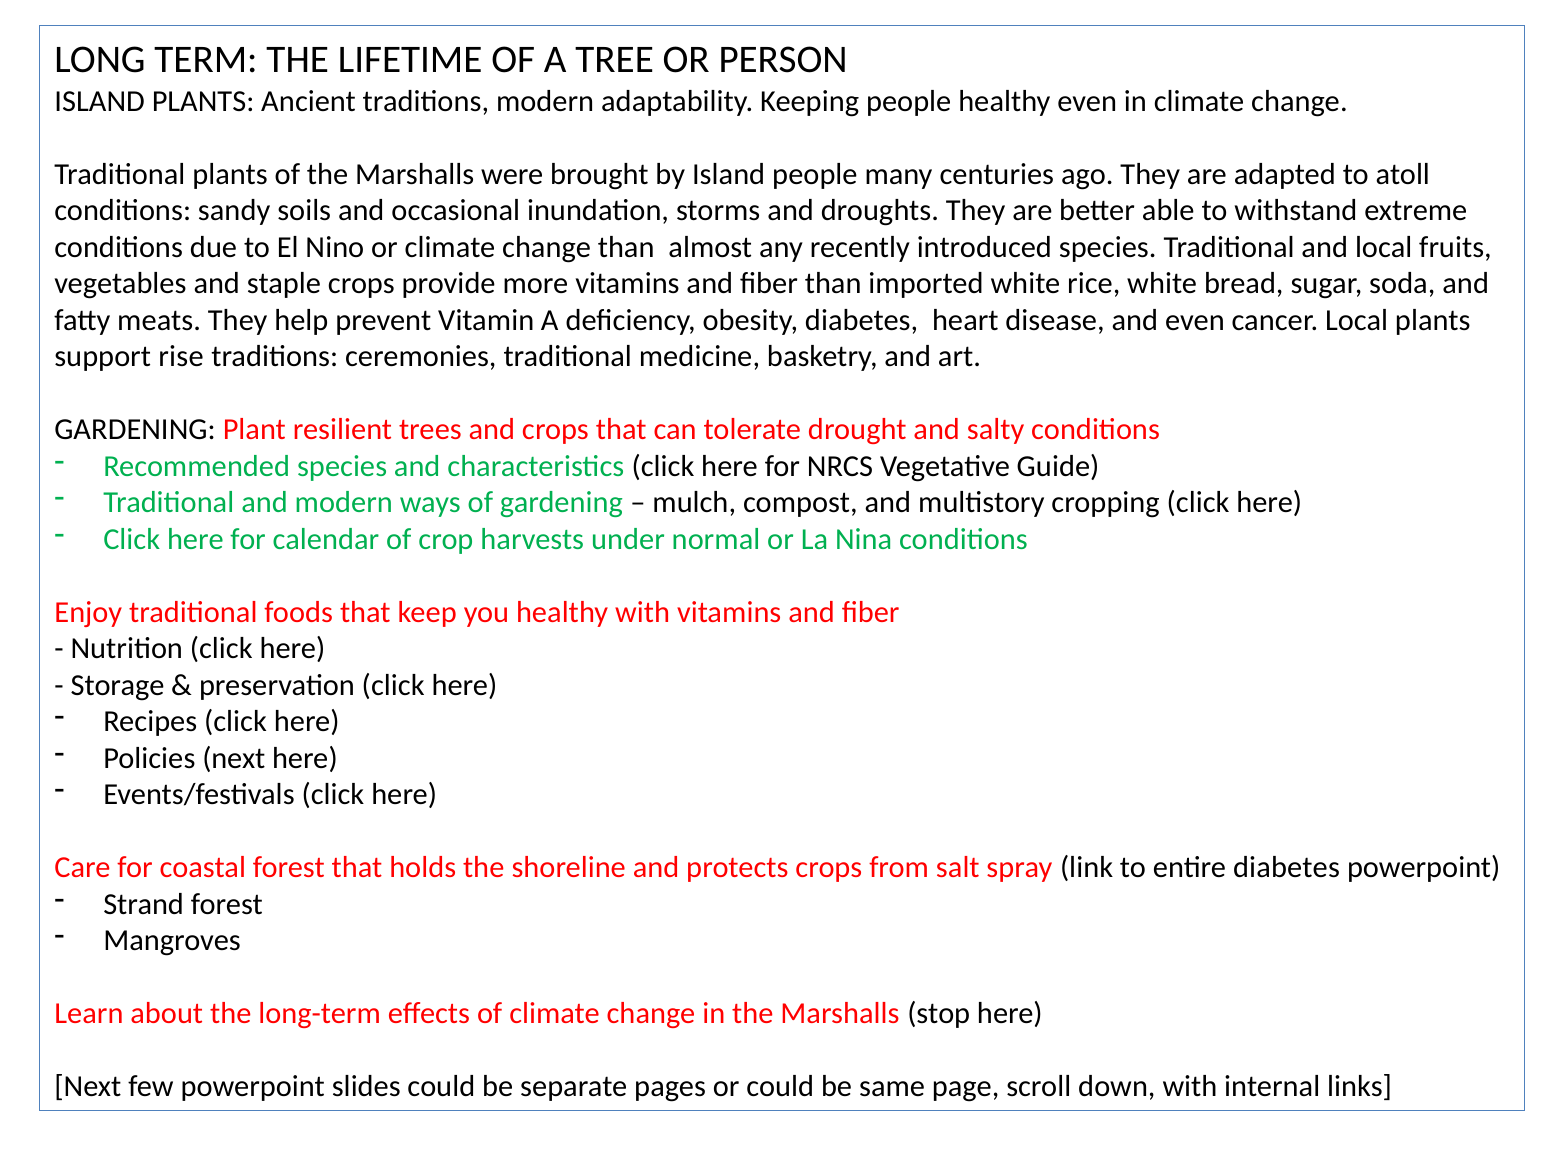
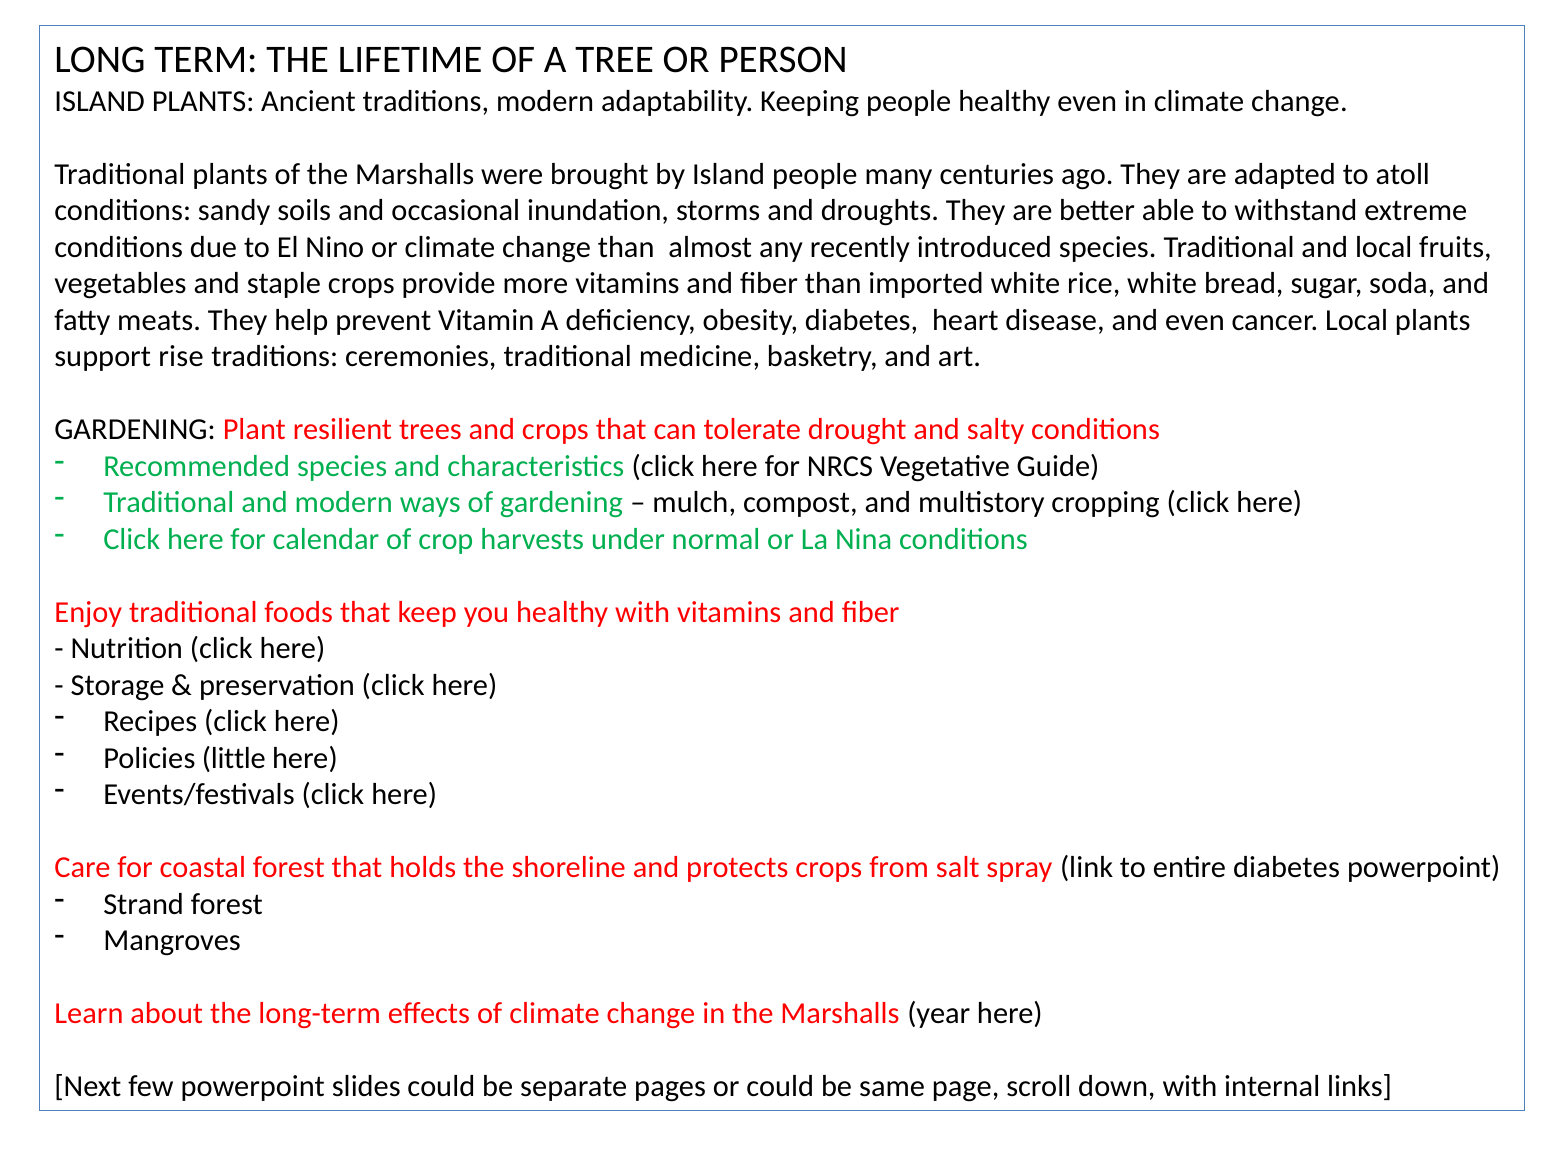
Policies next: next -> little
stop: stop -> year
